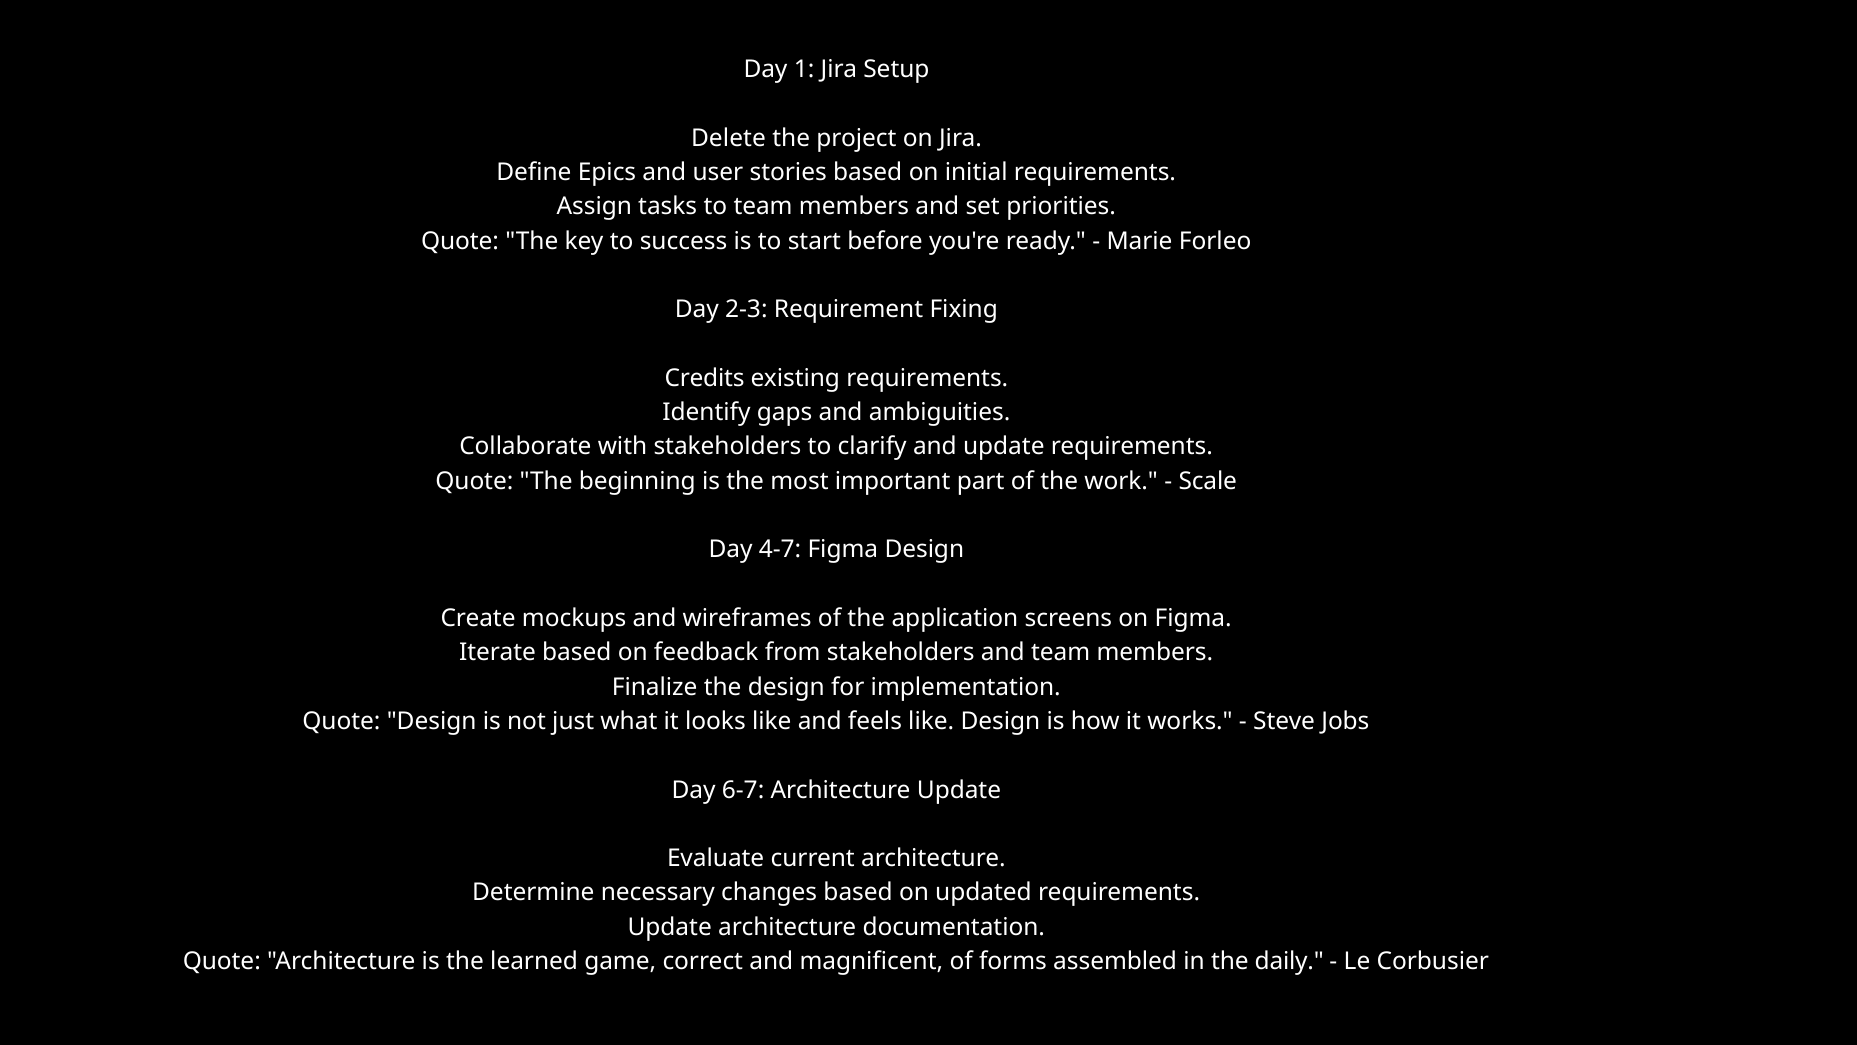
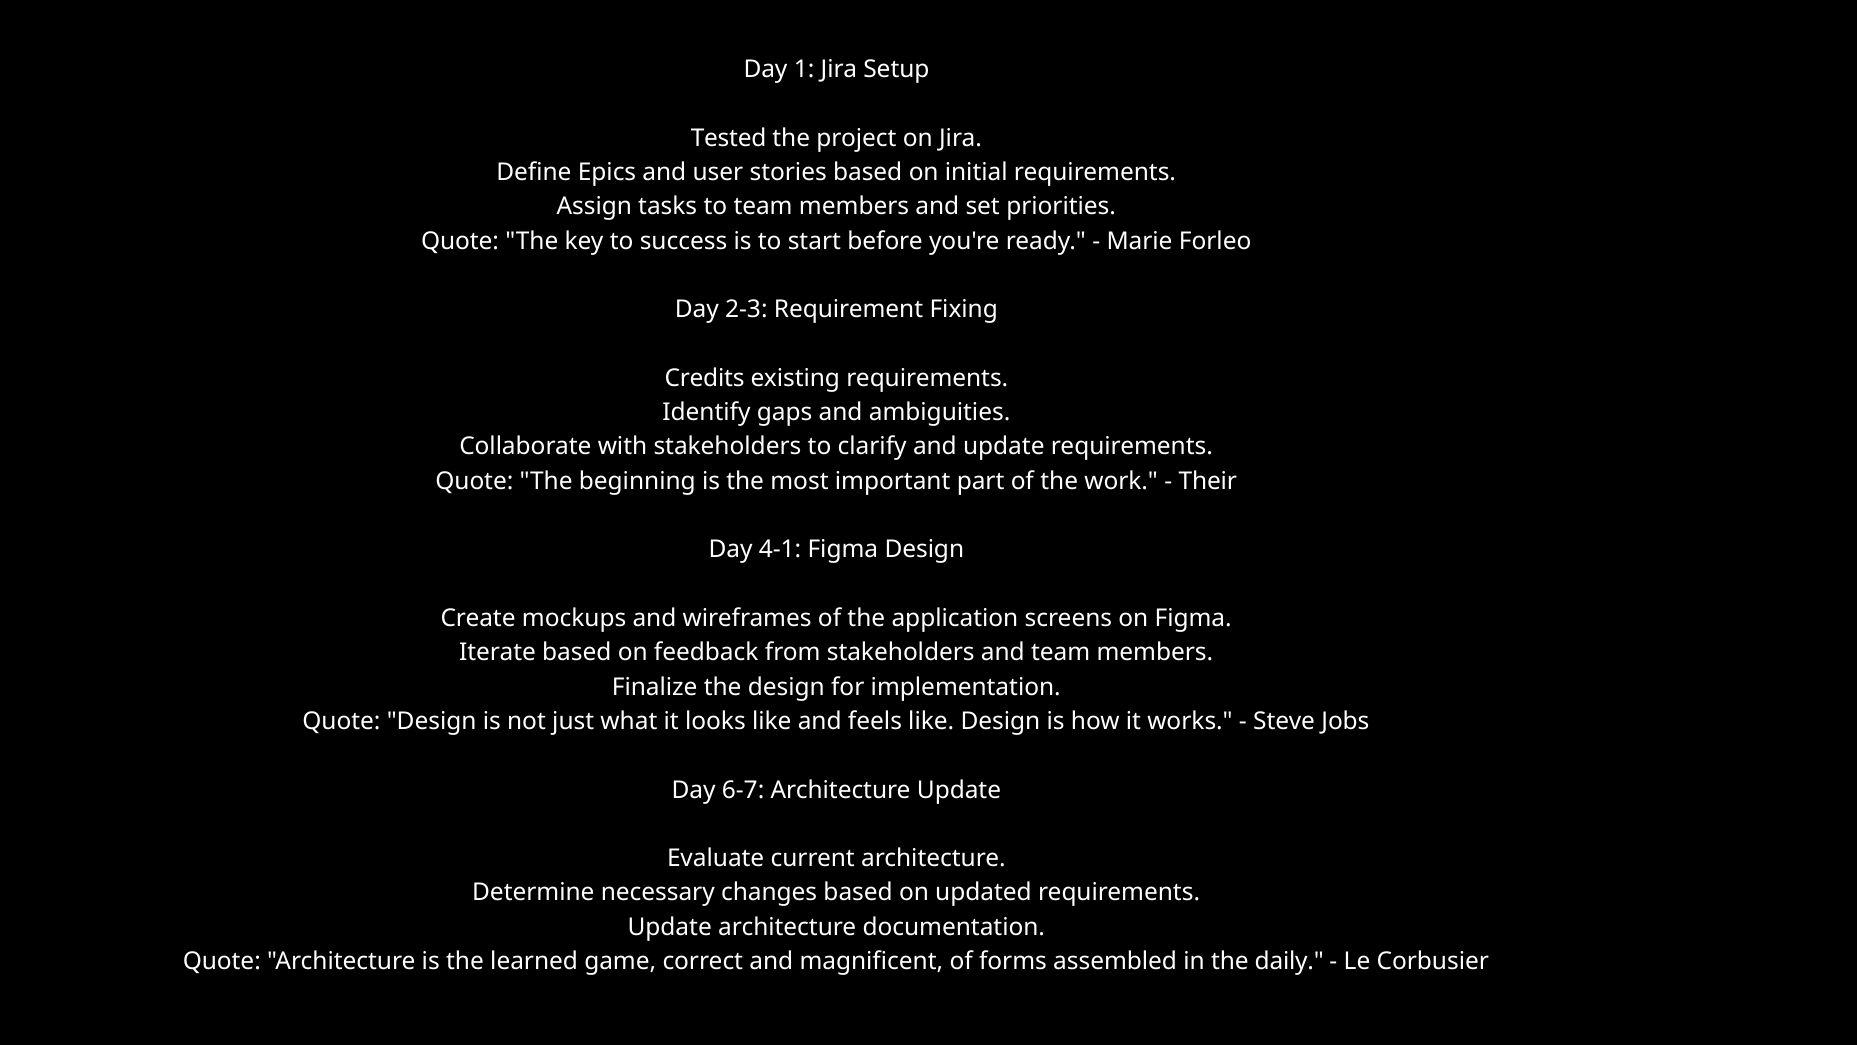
Delete: Delete -> Tested
Scale: Scale -> Their
4-7: 4-7 -> 4-1
